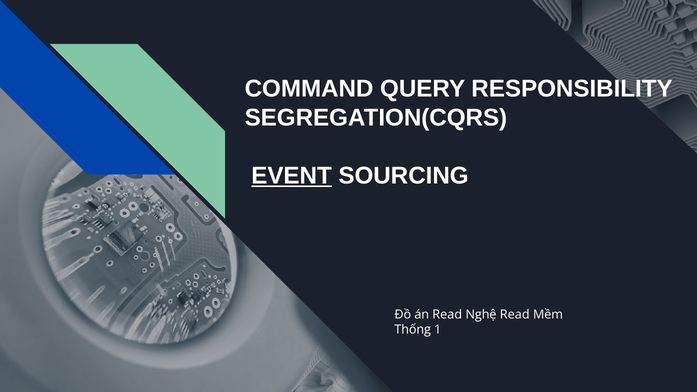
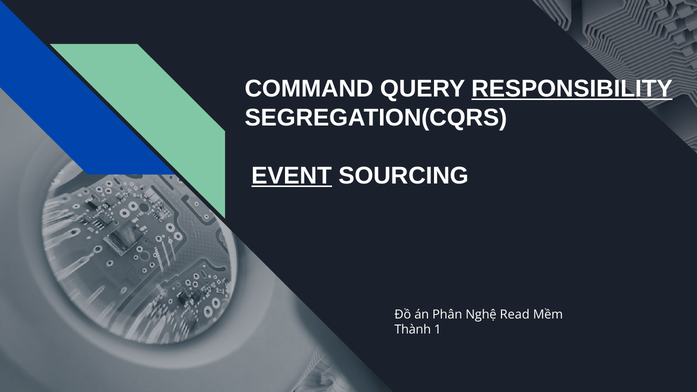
RESPONSIBILITY underline: none -> present
án Read: Read -> Phân
Thống: Thống -> Thành
